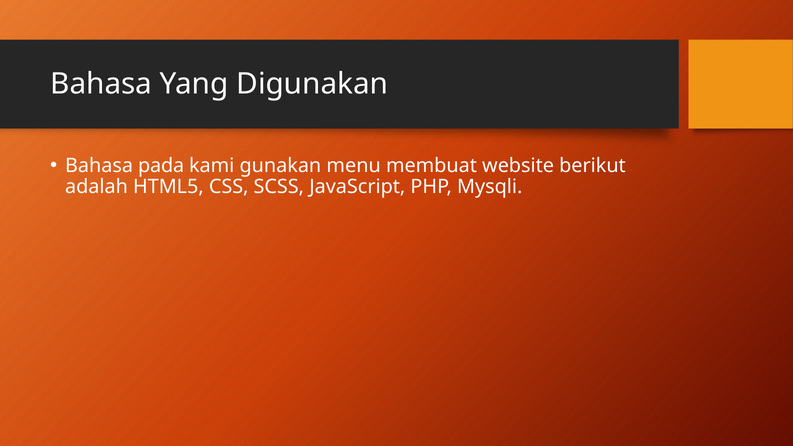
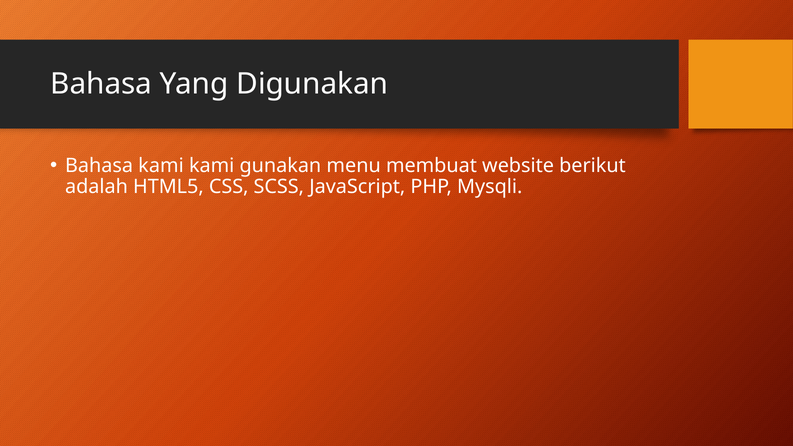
Bahasa pada: pada -> kami
